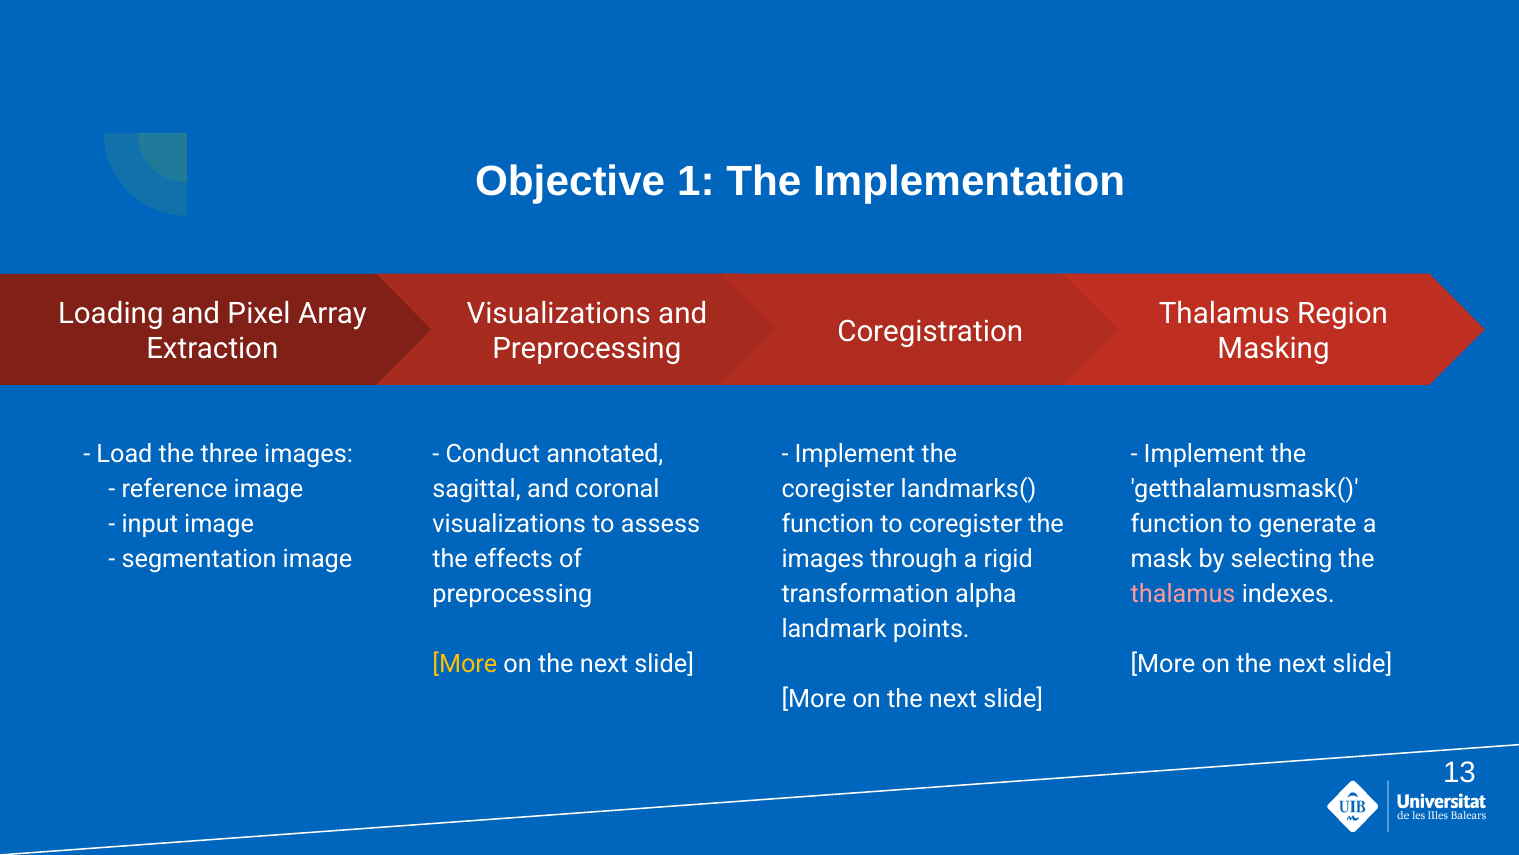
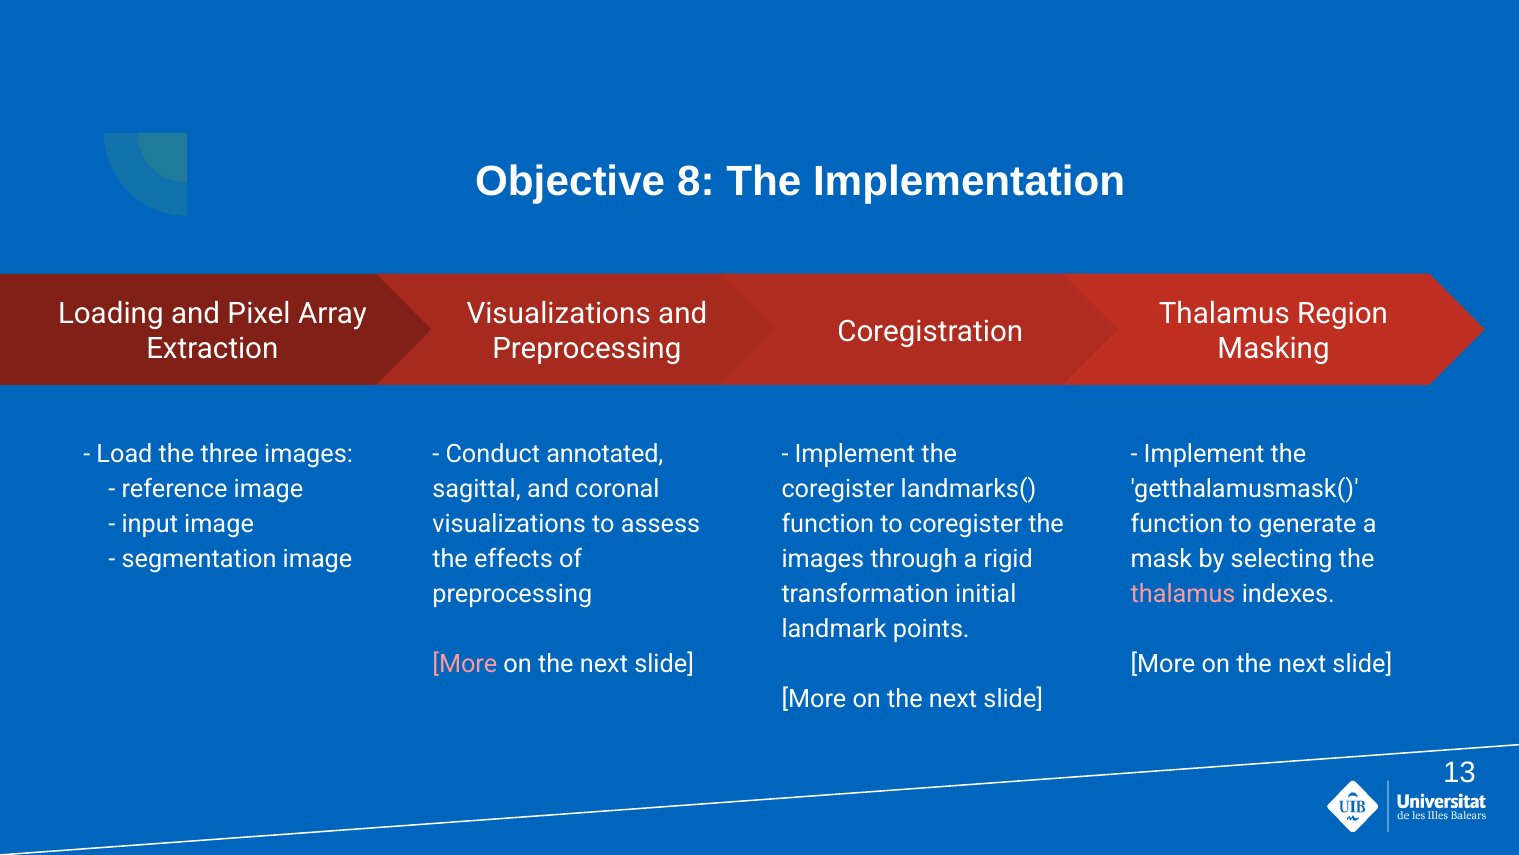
1: 1 -> 8
alpha: alpha -> initial
More at (465, 664) colour: yellow -> pink
